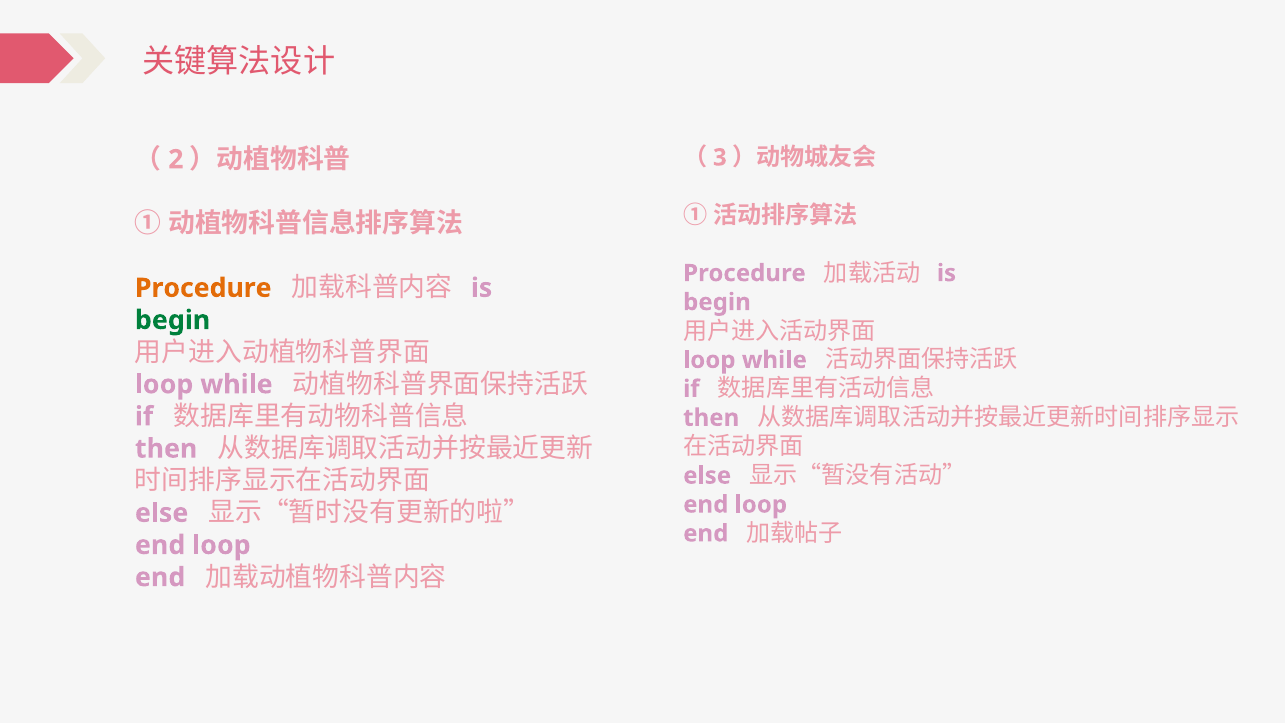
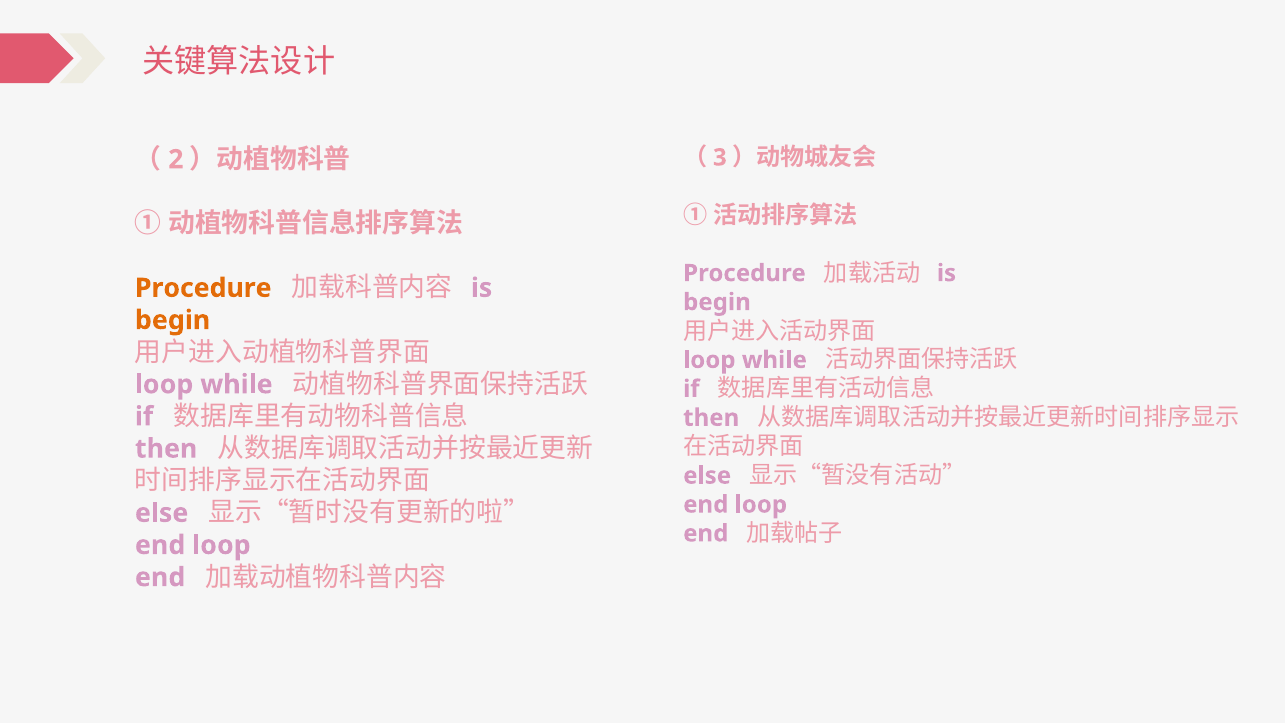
begin at (173, 320) colour: green -> orange
